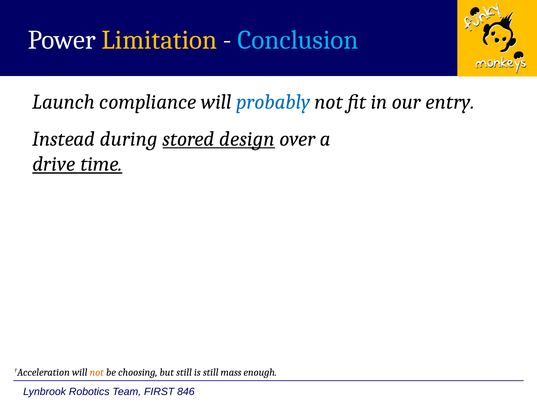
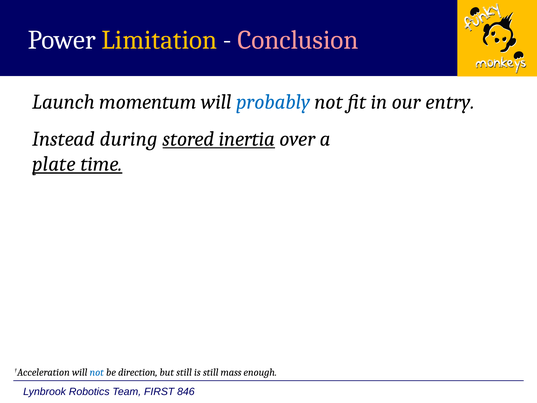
Conclusion colour: light blue -> pink
compliance: compliance -> momentum
design: design -> inertia
drive: drive -> plate
not at (97, 372) colour: orange -> blue
choosing: choosing -> direction
